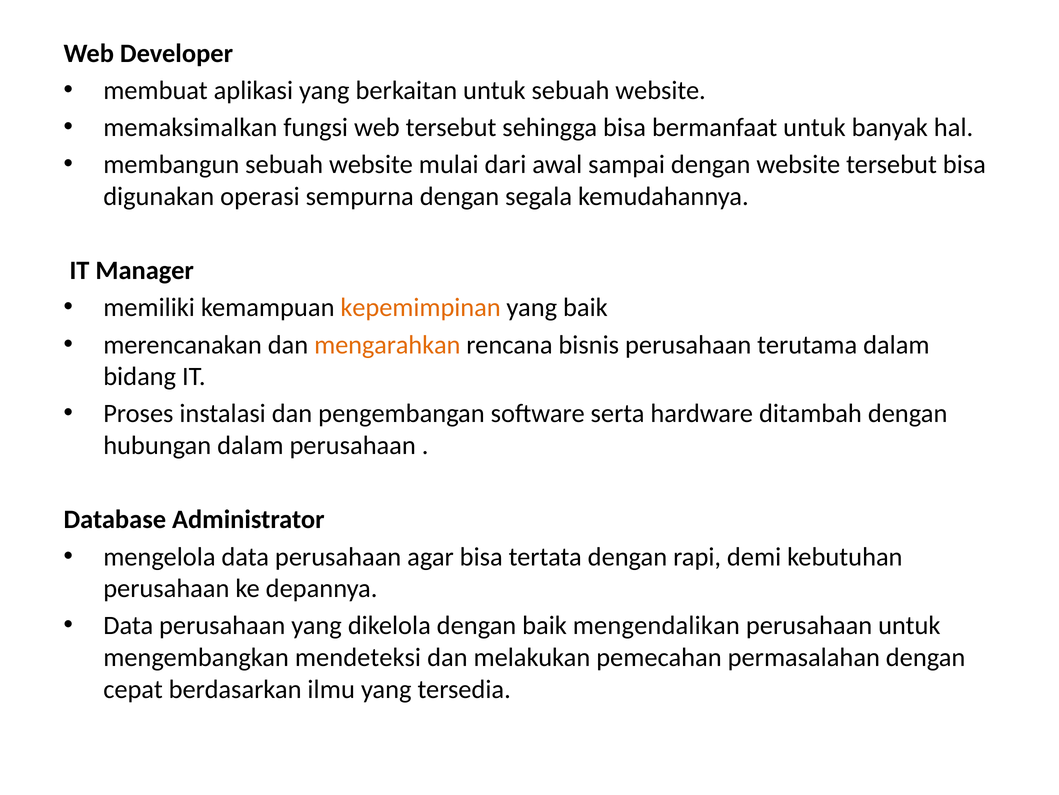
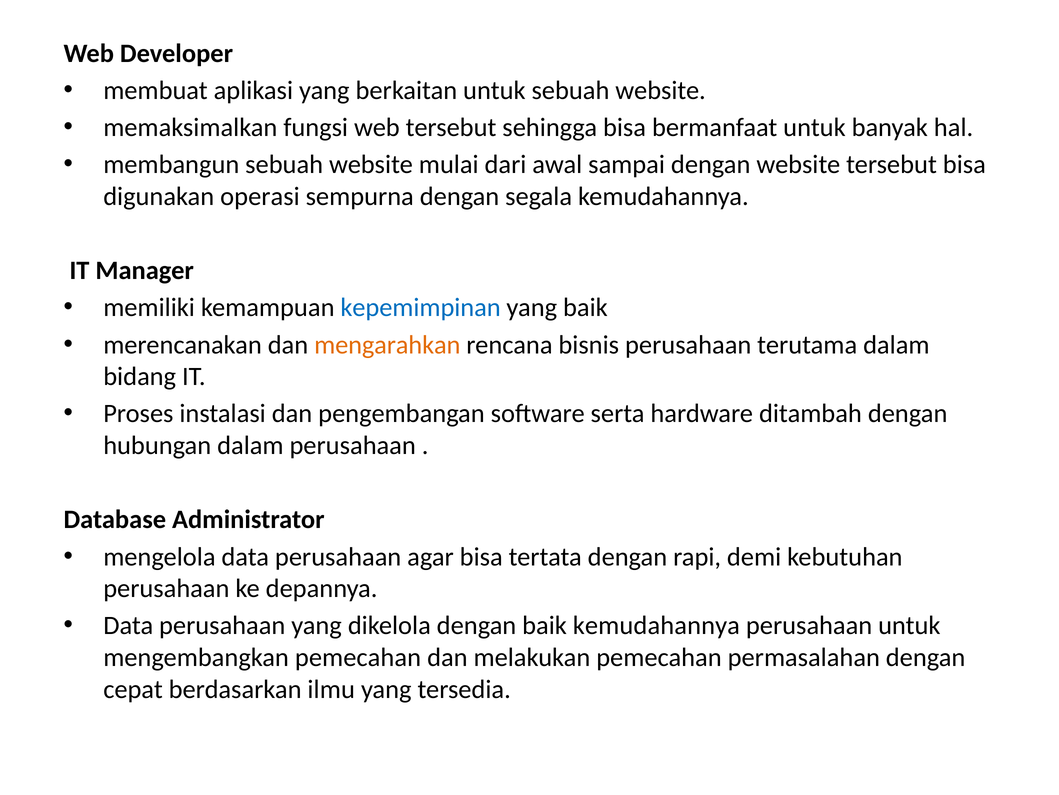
kepemimpinan colour: orange -> blue
baik mengendalikan: mengendalikan -> kemudahannya
mengembangkan mendeteksi: mendeteksi -> pemecahan
